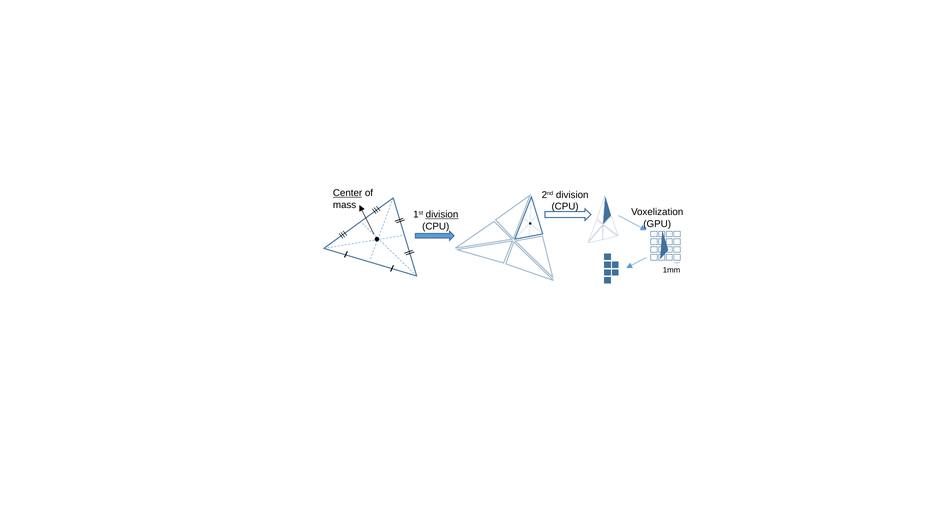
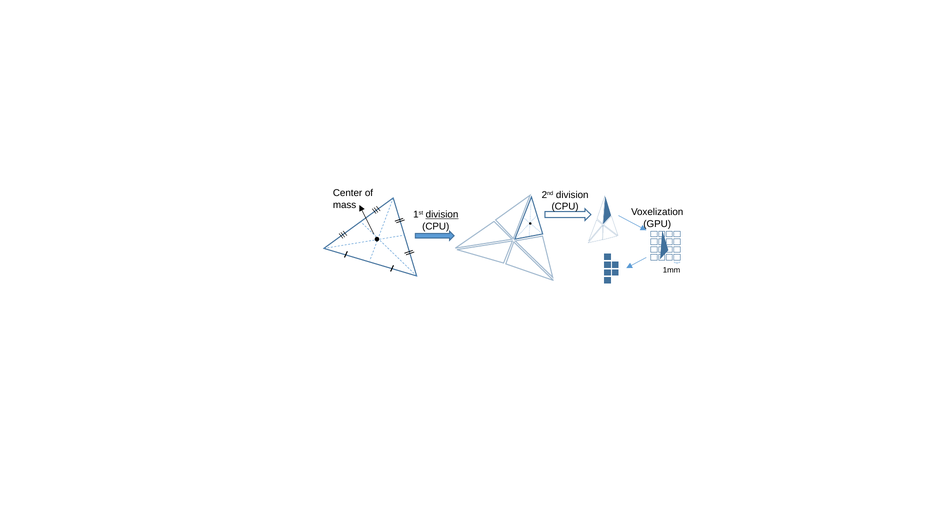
Center underline: present -> none
